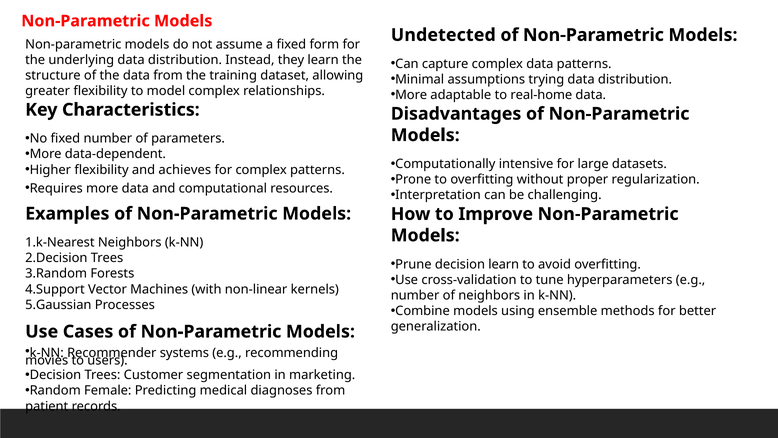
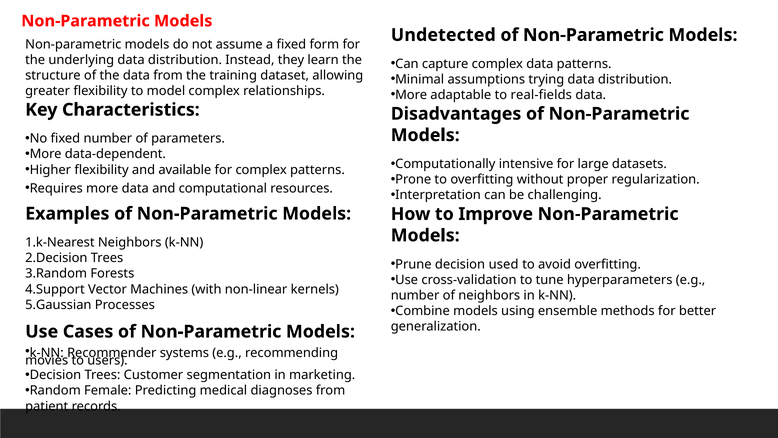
real-home: real-home -> real-fields
achieves: achieves -> available
decision learn: learn -> used
